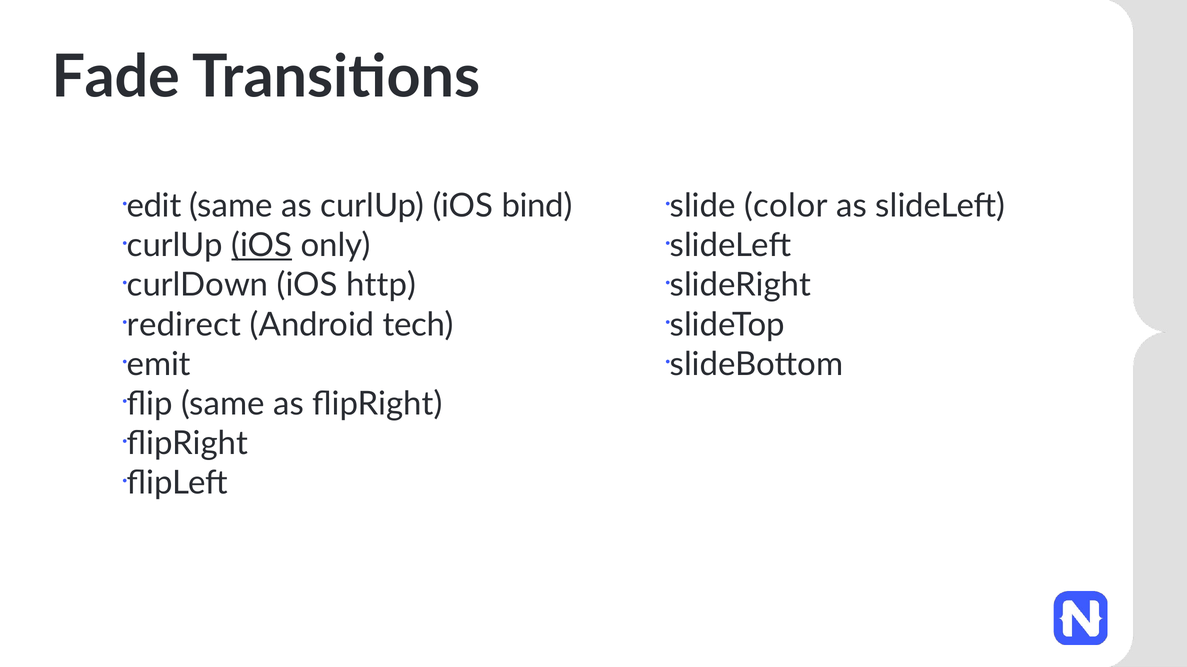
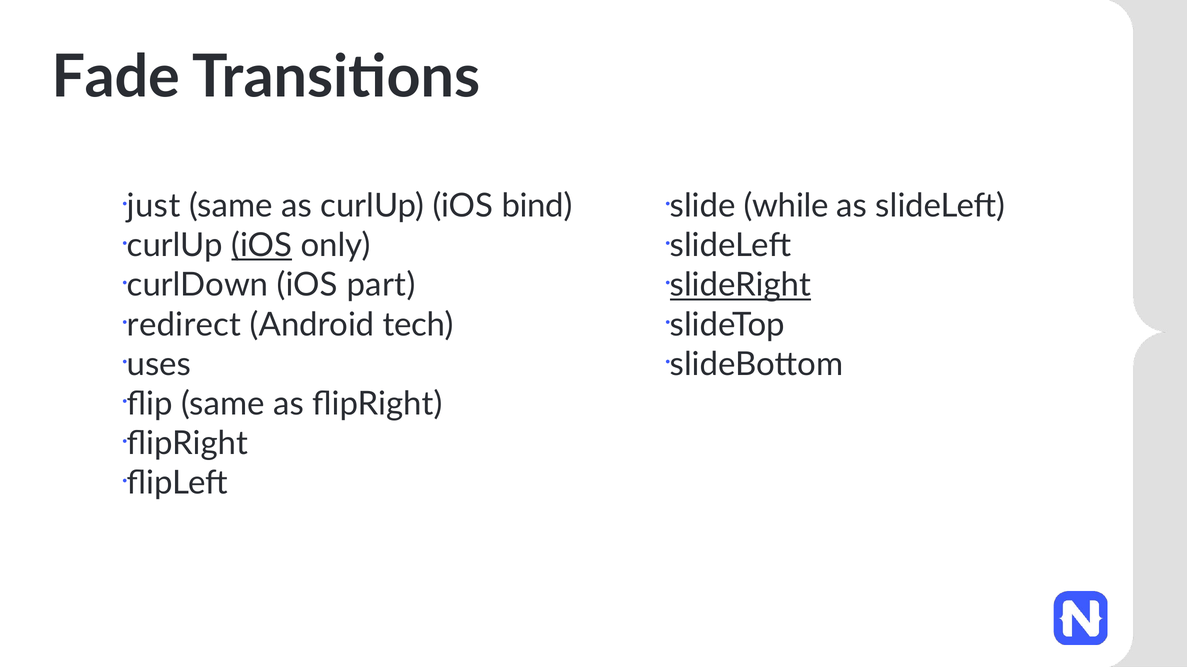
edit: edit -> just
color: color -> while
http: http -> part
slideRight underline: none -> present
emit: emit -> uses
